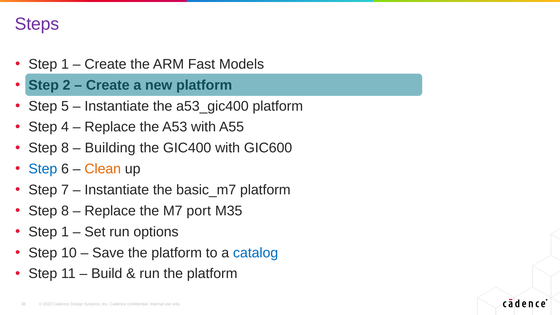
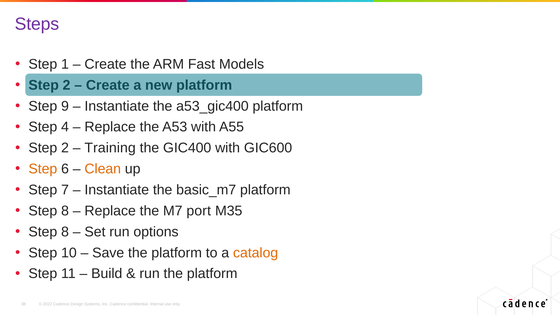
5: 5 -> 9
8 at (65, 148): 8 -> 2
Building: Building -> Training
Step at (43, 169) colour: blue -> orange
1 at (65, 232): 1 -> 8
catalog colour: blue -> orange
